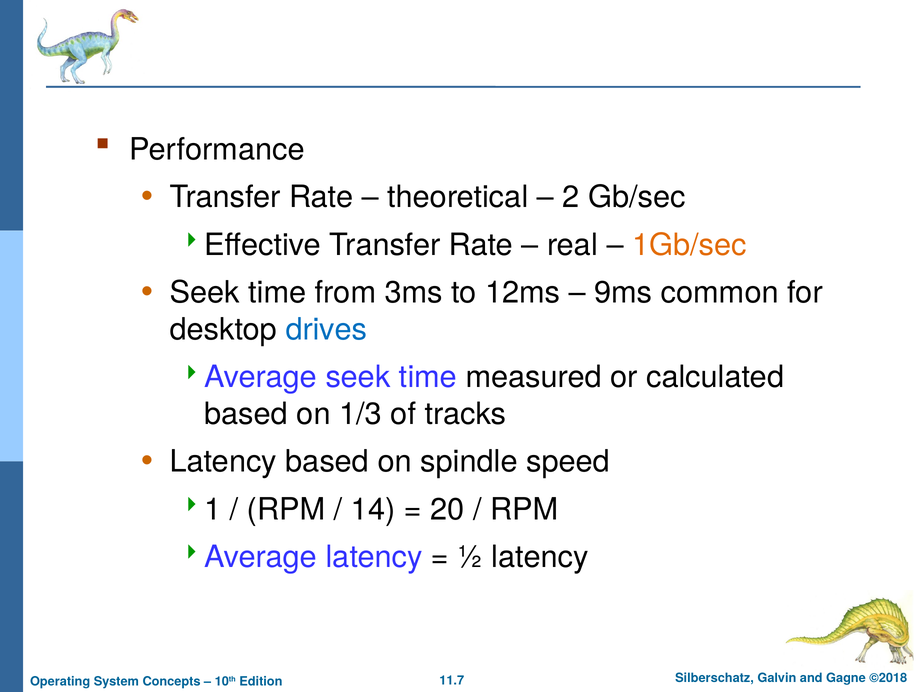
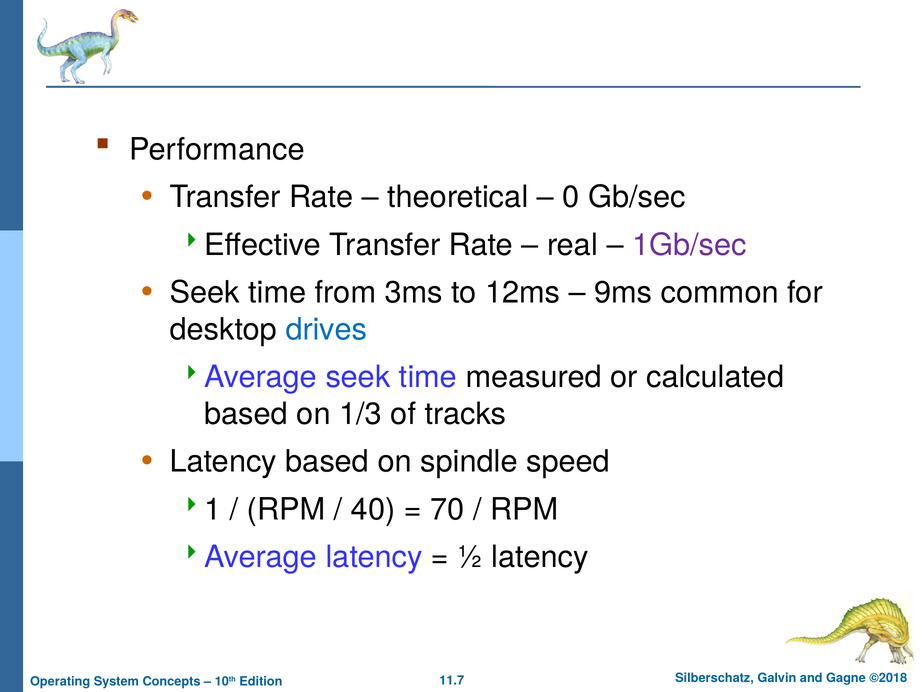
2: 2 -> 0
1Gb/sec colour: orange -> purple
14: 14 -> 40
20: 20 -> 70
